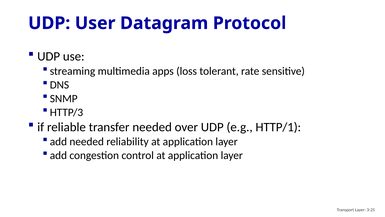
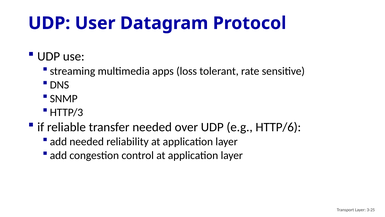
HTTP/1: HTTP/1 -> HTTP/6
